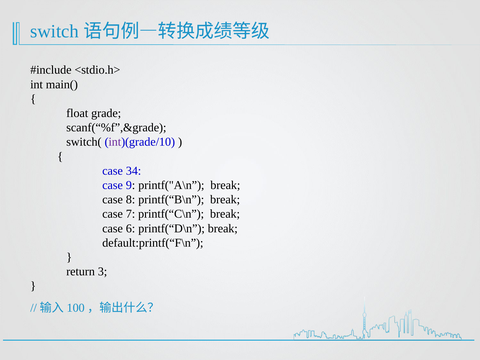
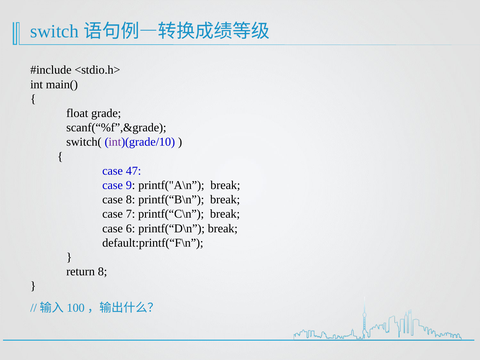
34: 34 -> 47
return 3: 3 -> 8
